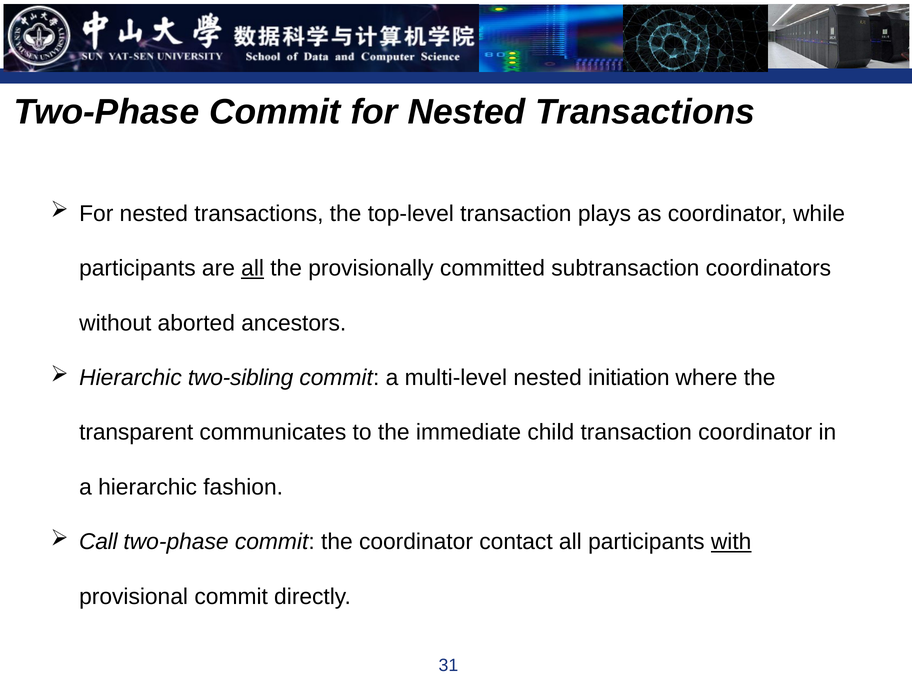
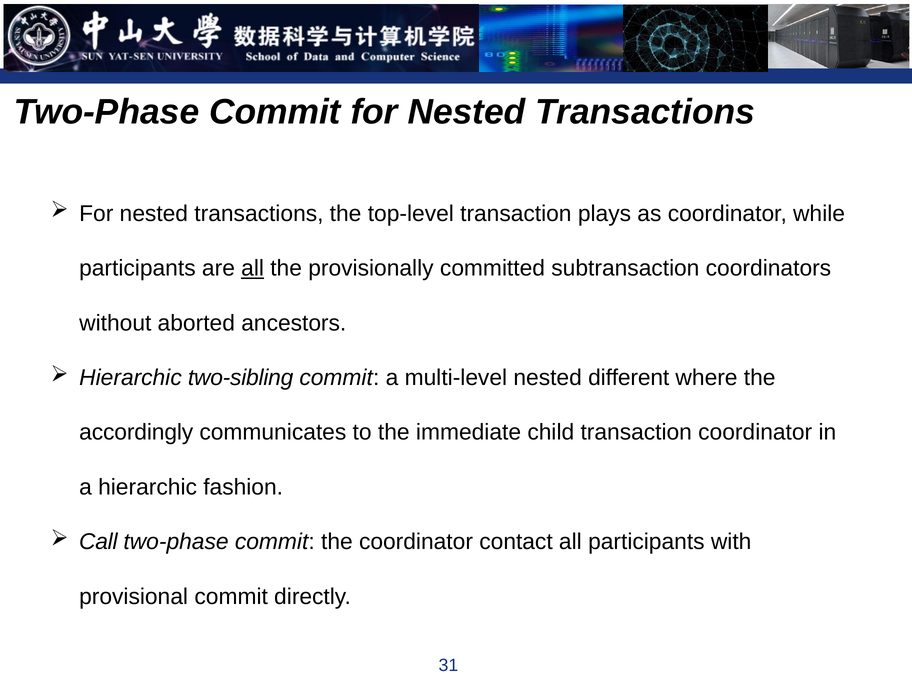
initiation: initiation -> different
transparent: transparent -> accordingly
with underline: present -> none
